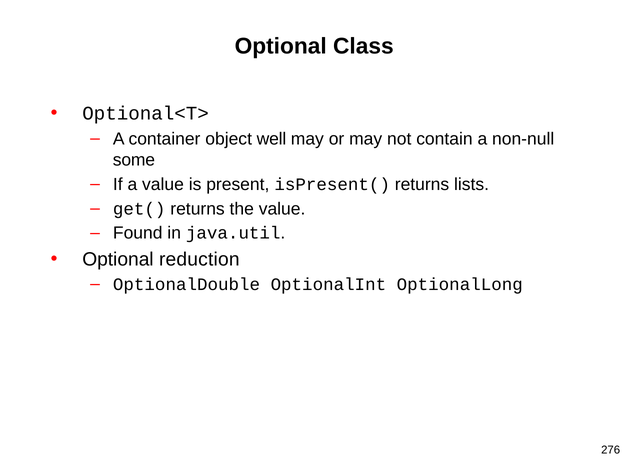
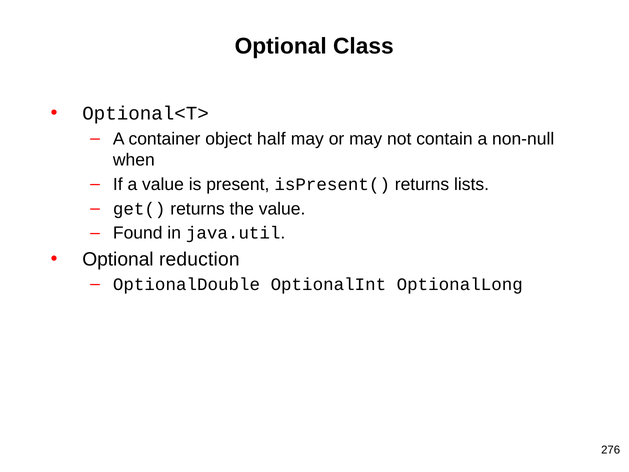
well: well -> half
some: some -> when
